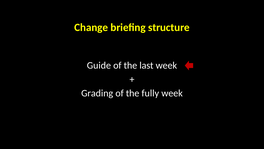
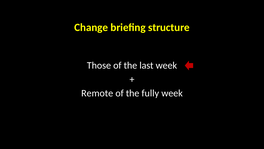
Guide: Guide -> Those
Grading: Grading -> Remote
